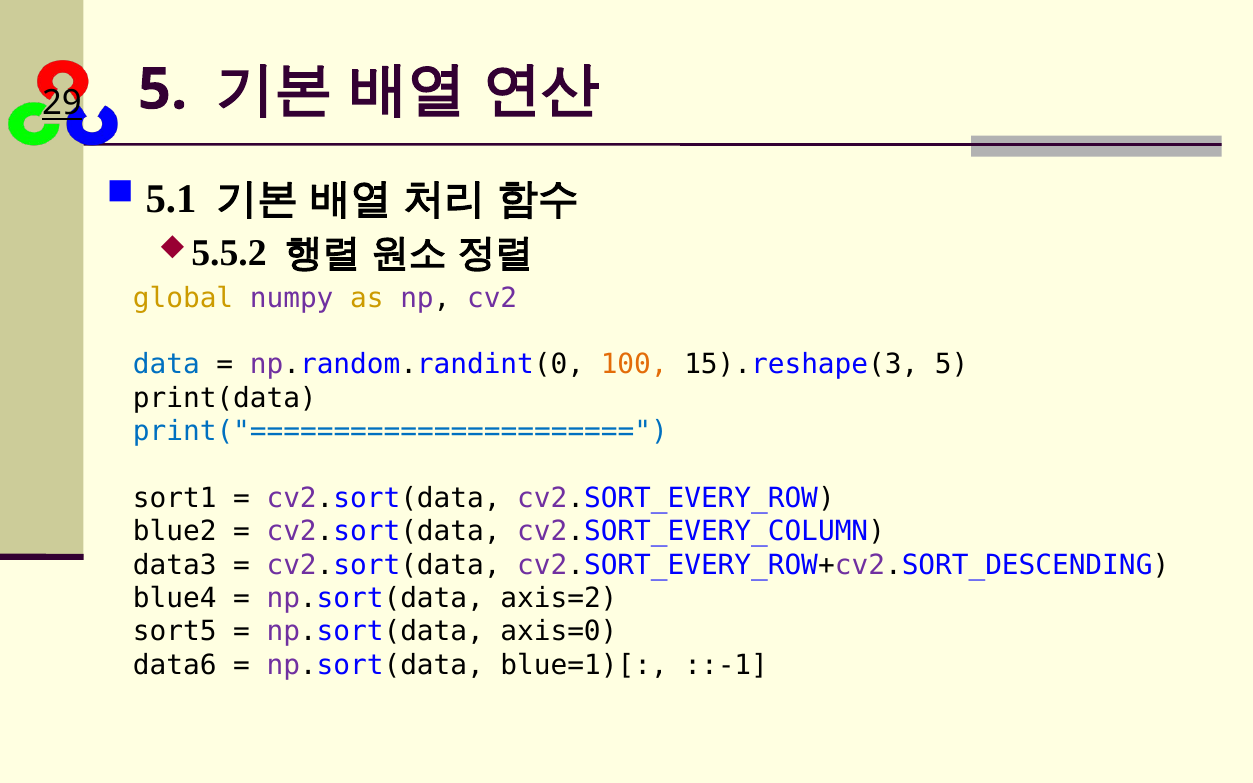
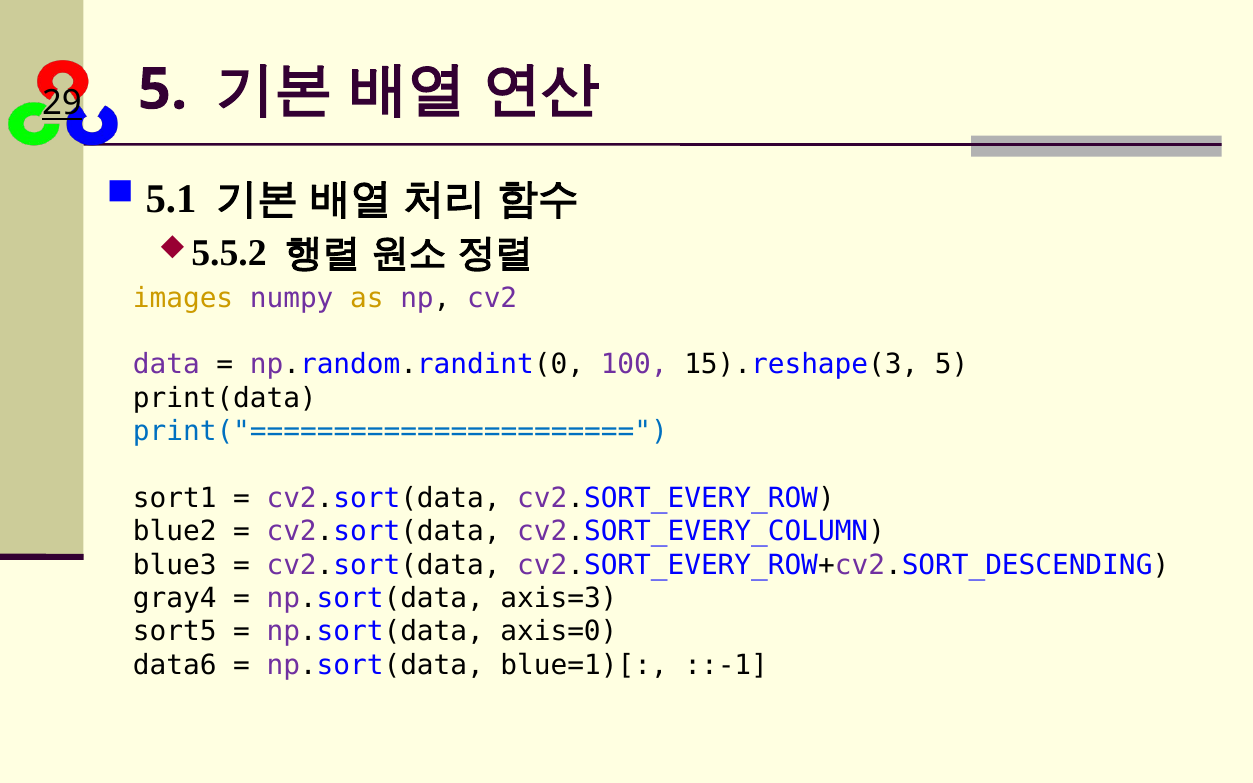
global: global -> images
data colour: blue -> purple
100 colour: orange -> purple
data3: data3 -> blue3
blue4: blue4 -> gray4
axis=2: axis=2 -> axis=3
